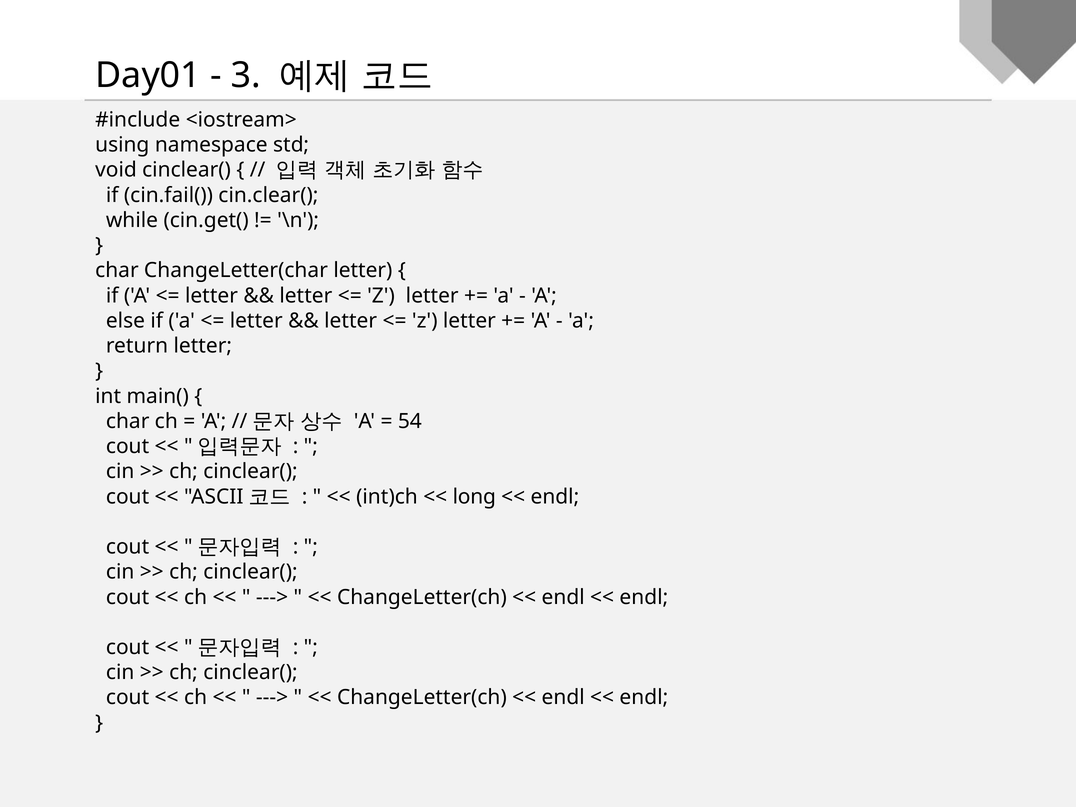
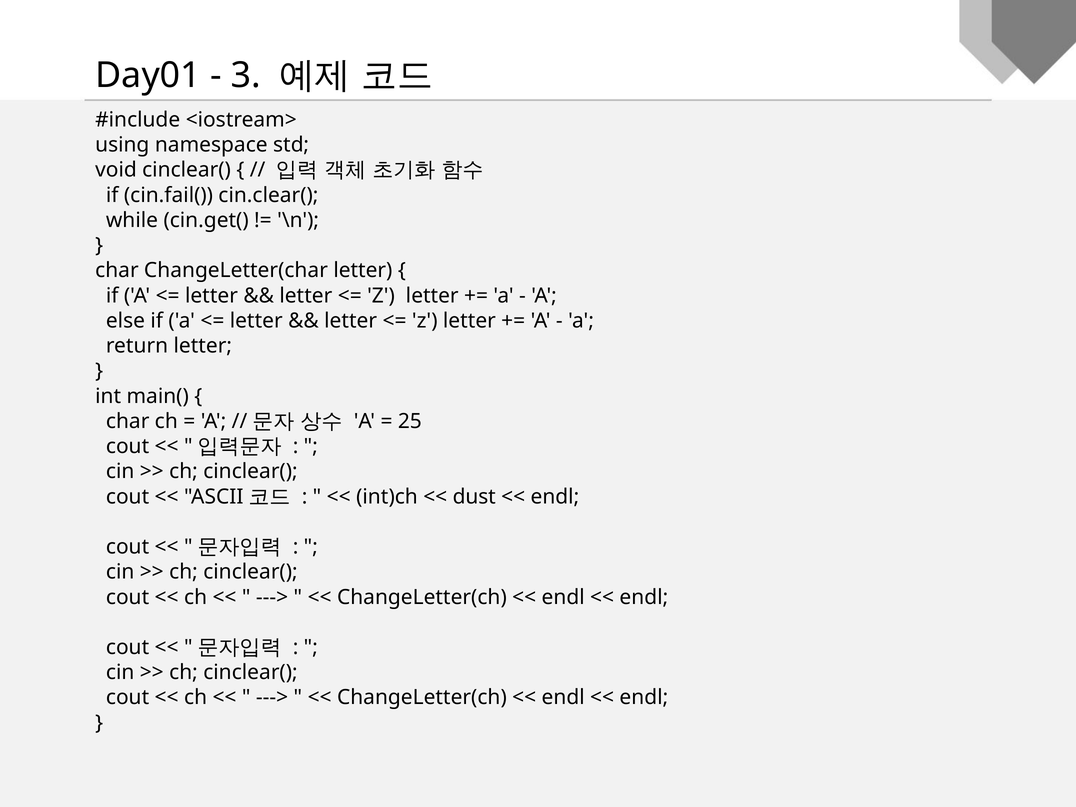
54: 54 -> 25
long: long -> dust
